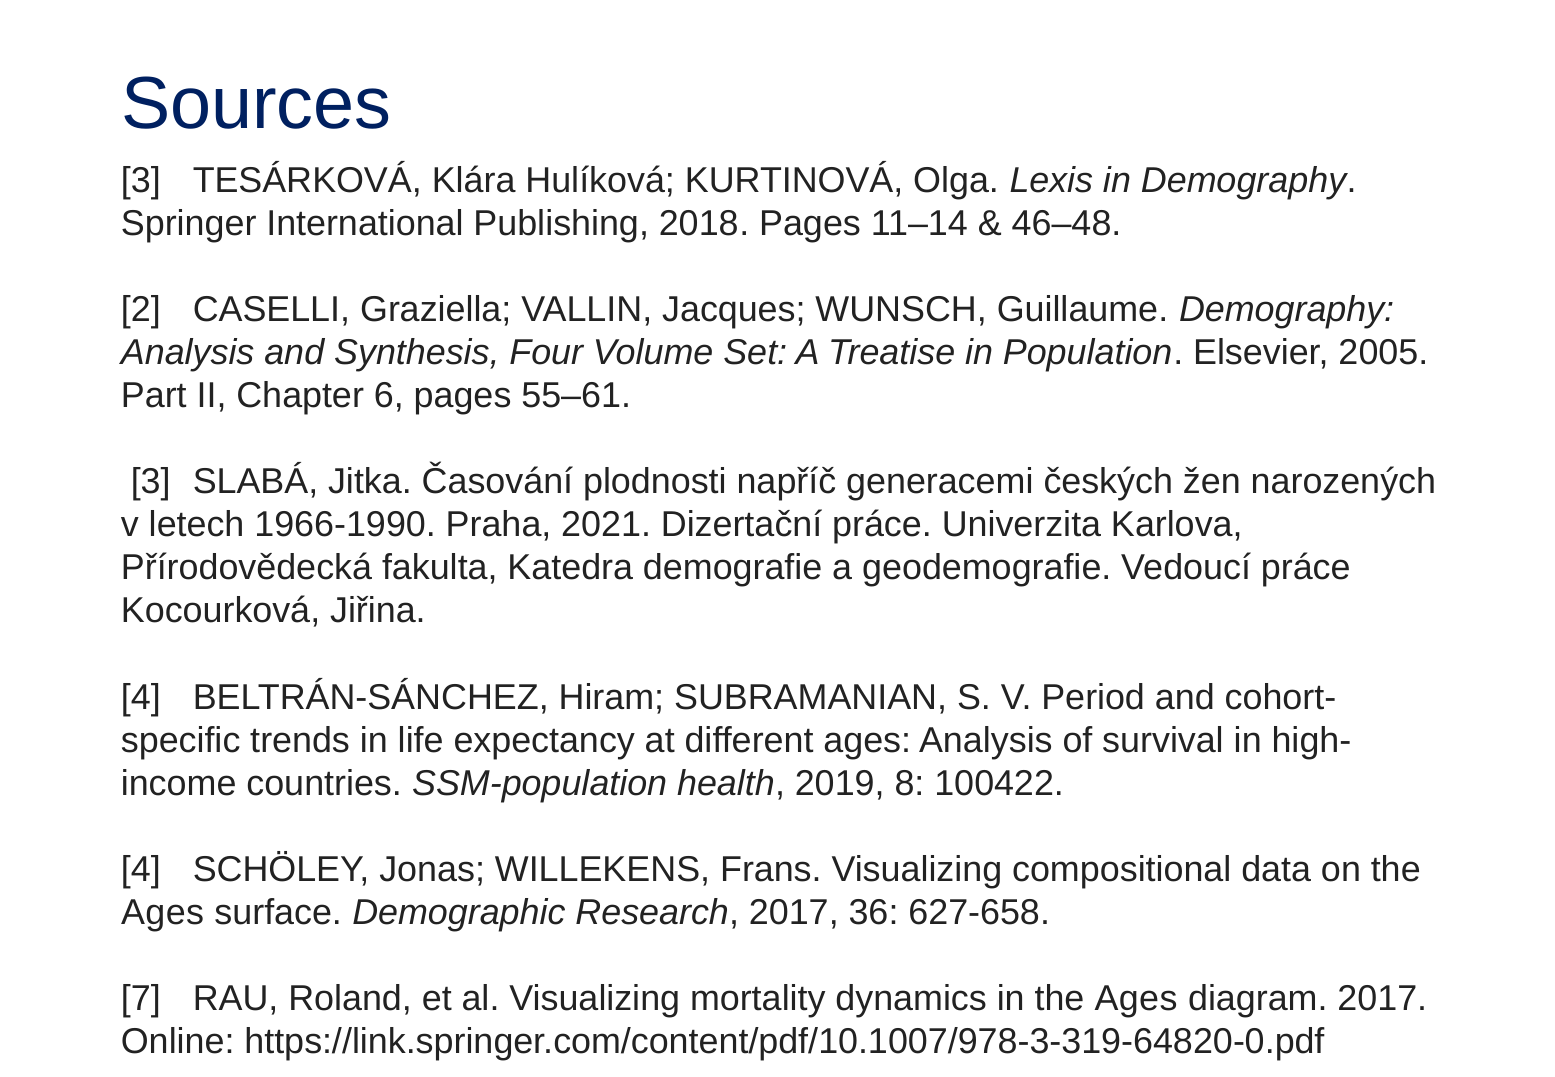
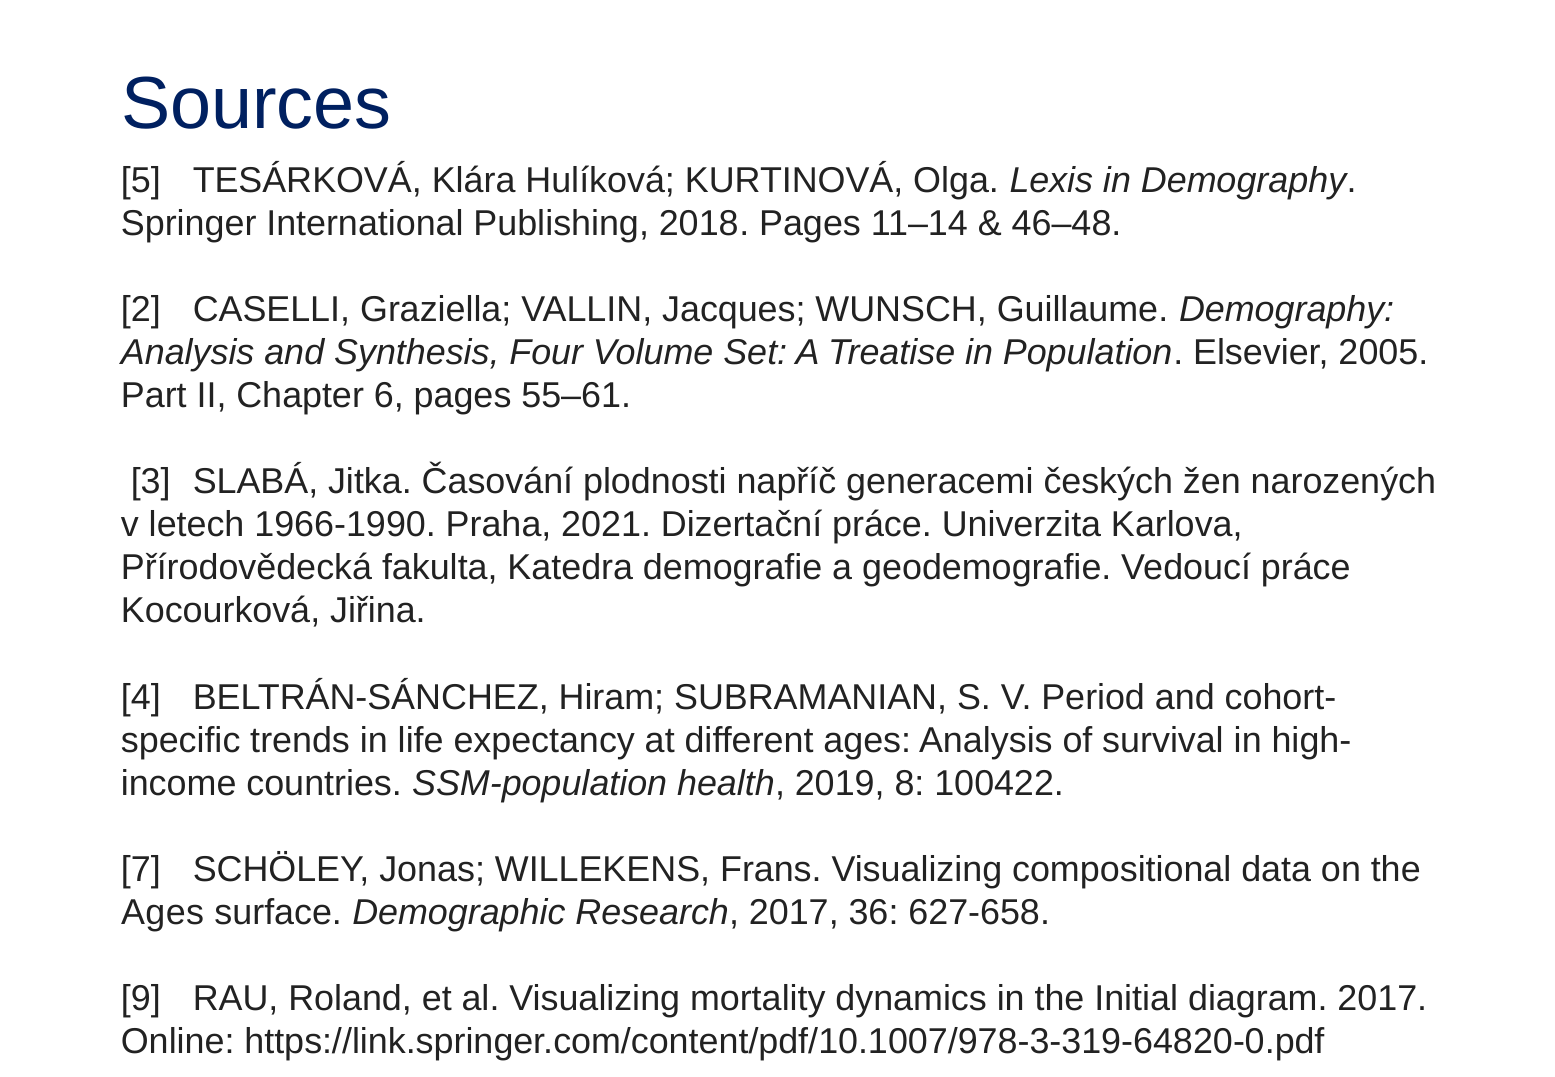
3 at (141, 180): 3 -> 5
4 at (141, 869): 4 -> 7
7: 7 -> 9
in the Ages: Ages -> Initial
